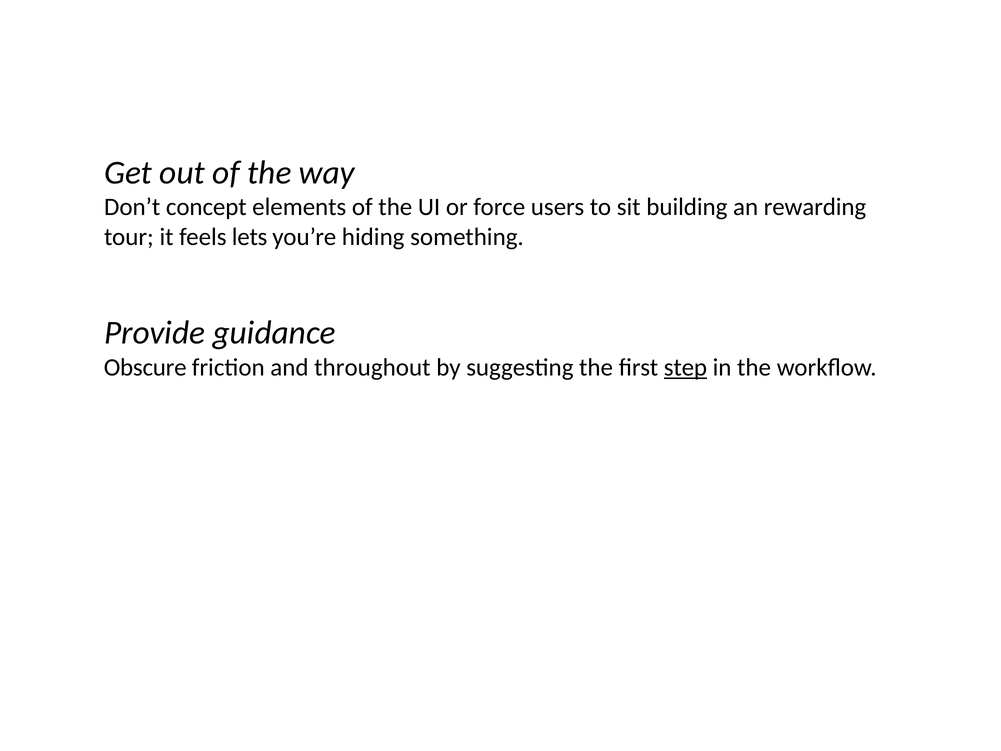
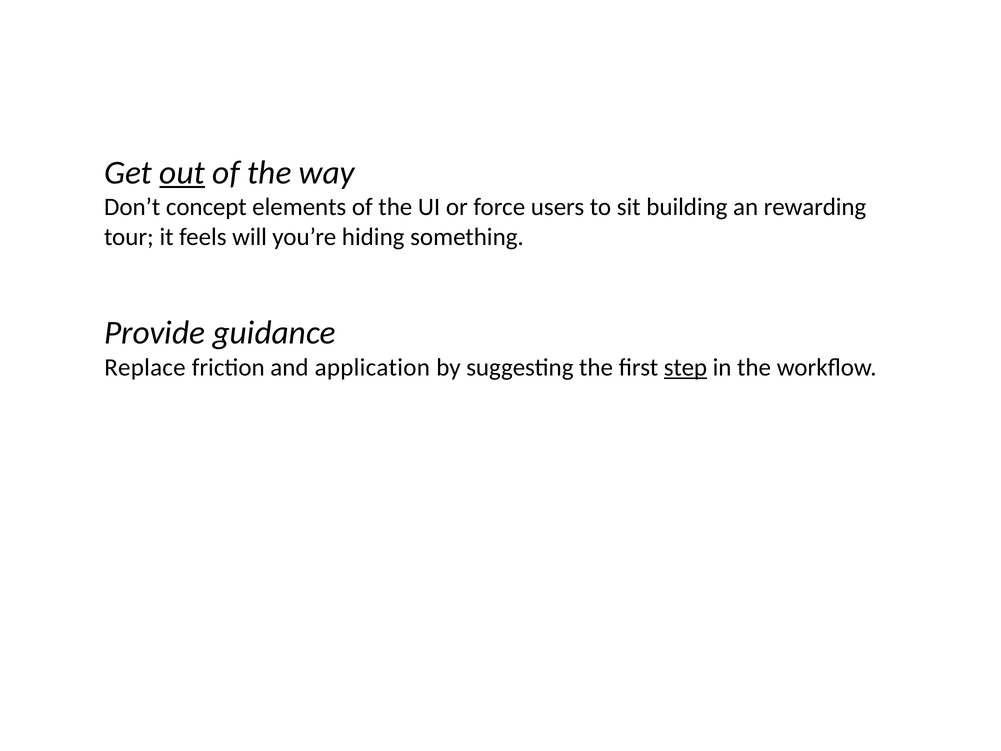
out underline: none -> present
lets: lets -> will
Obscure: Obscure -> Replace
throughout: throughout -> application
